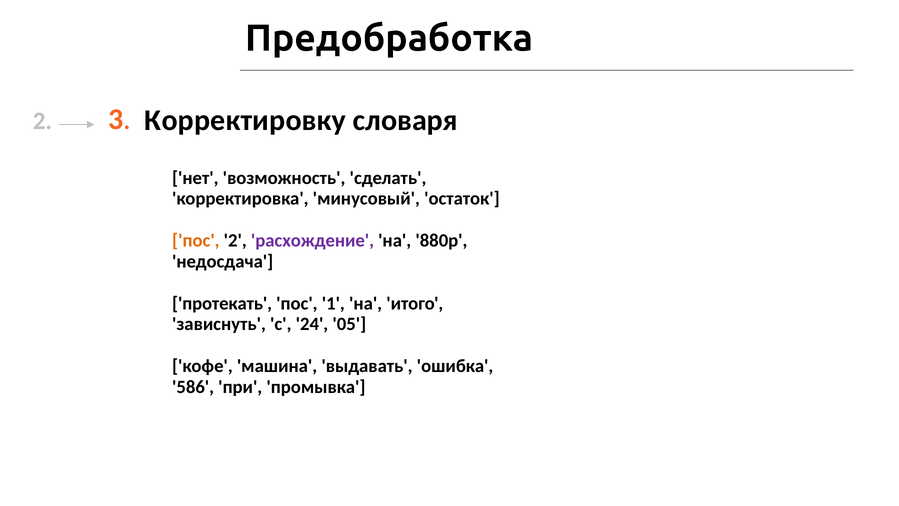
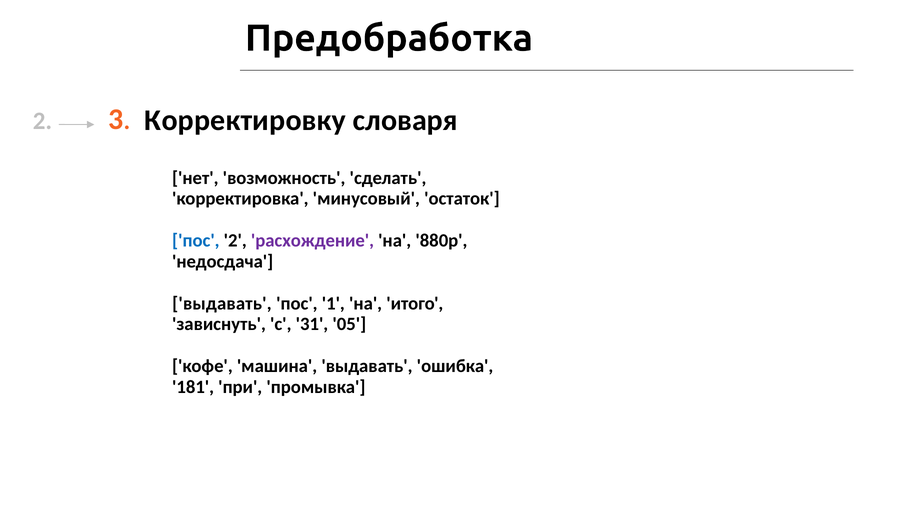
пос at (196, 240) colour: orange -> blue
протекать at (222, 303): протекать -> выдавать
24: 24 -> 31
586: 586 -> 181
